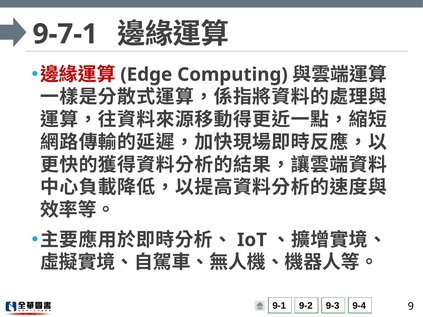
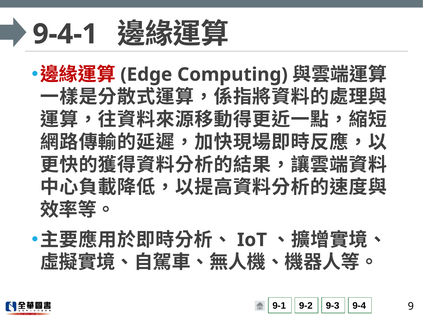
9-7-1: 9-7-1 -> 9-4-1
